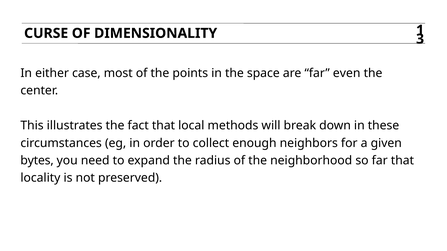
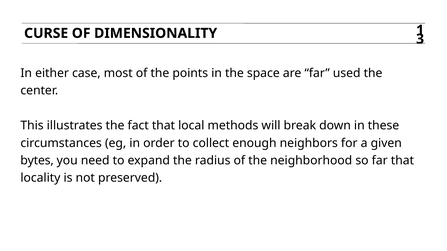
even: even -> used
